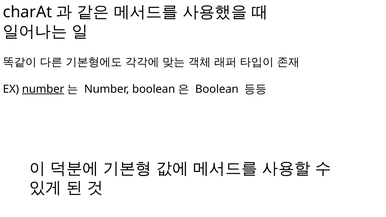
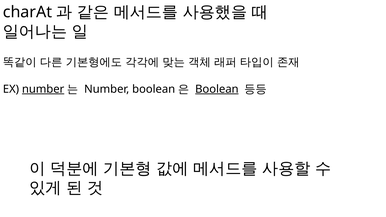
Boolean at (217, 89) underline: none -> present
